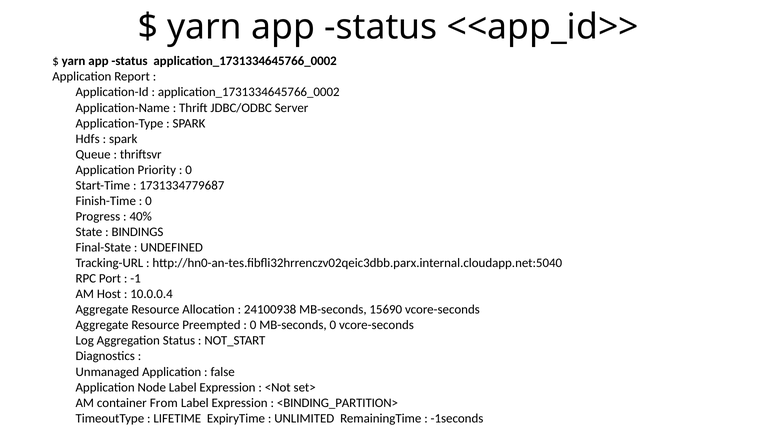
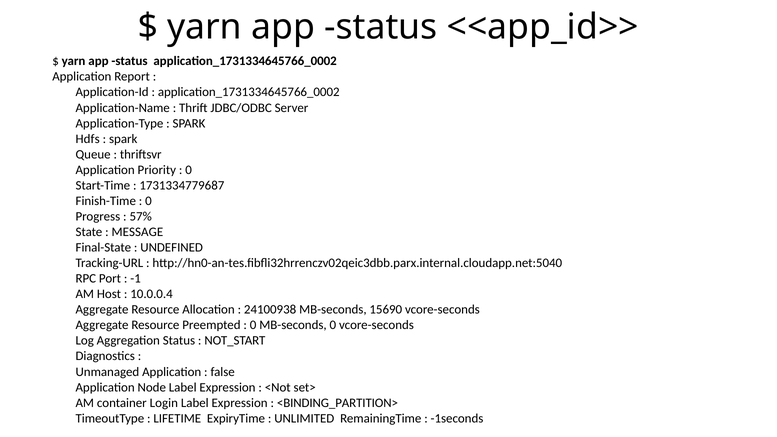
40%: 40% -> 57%
BINDINGS: BINDINGS -> MESSAGE
From: From -> Login
